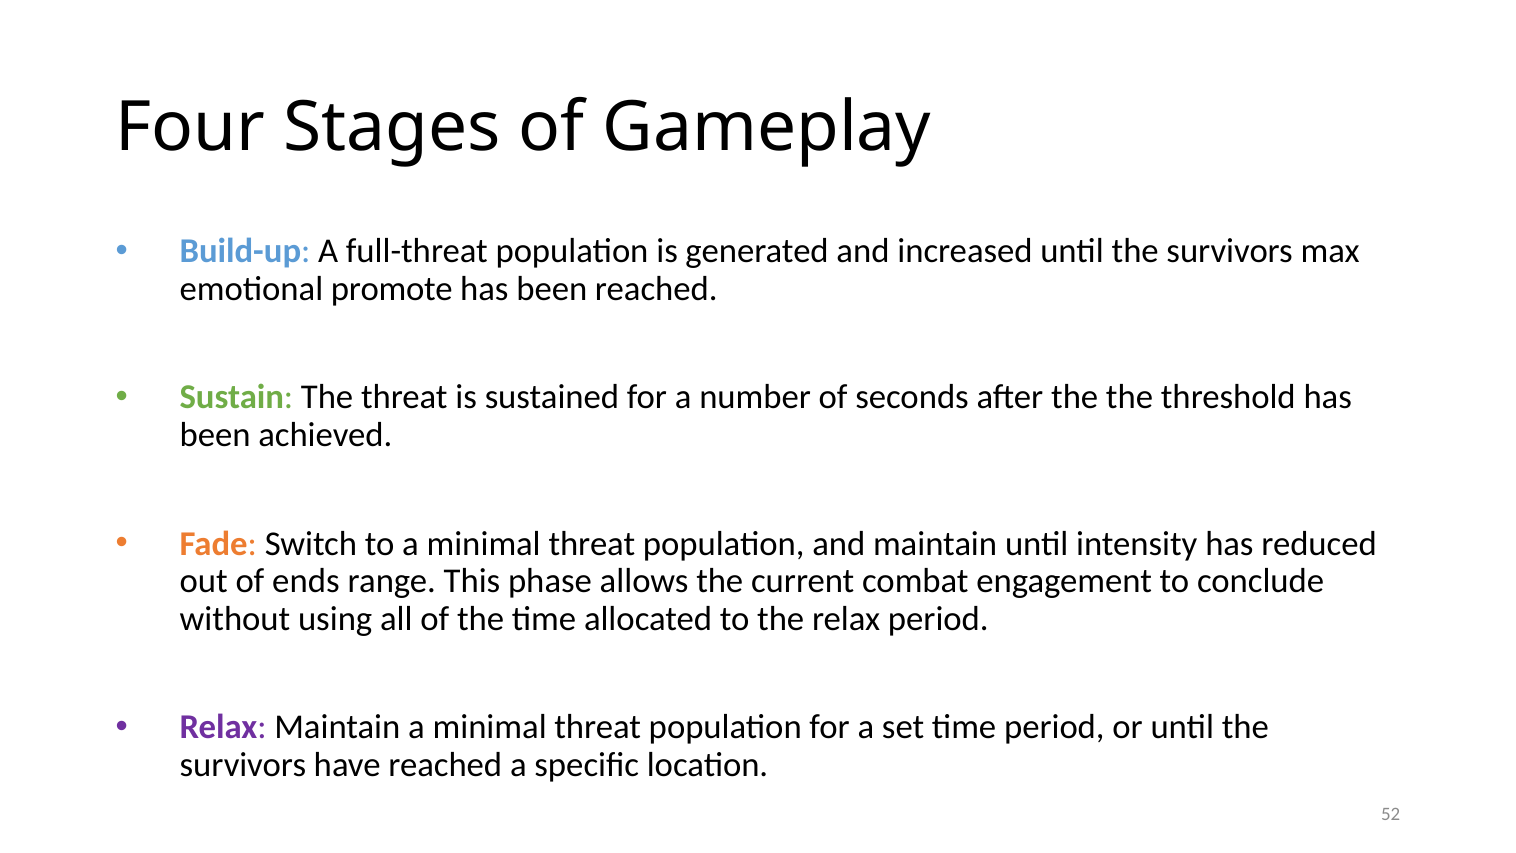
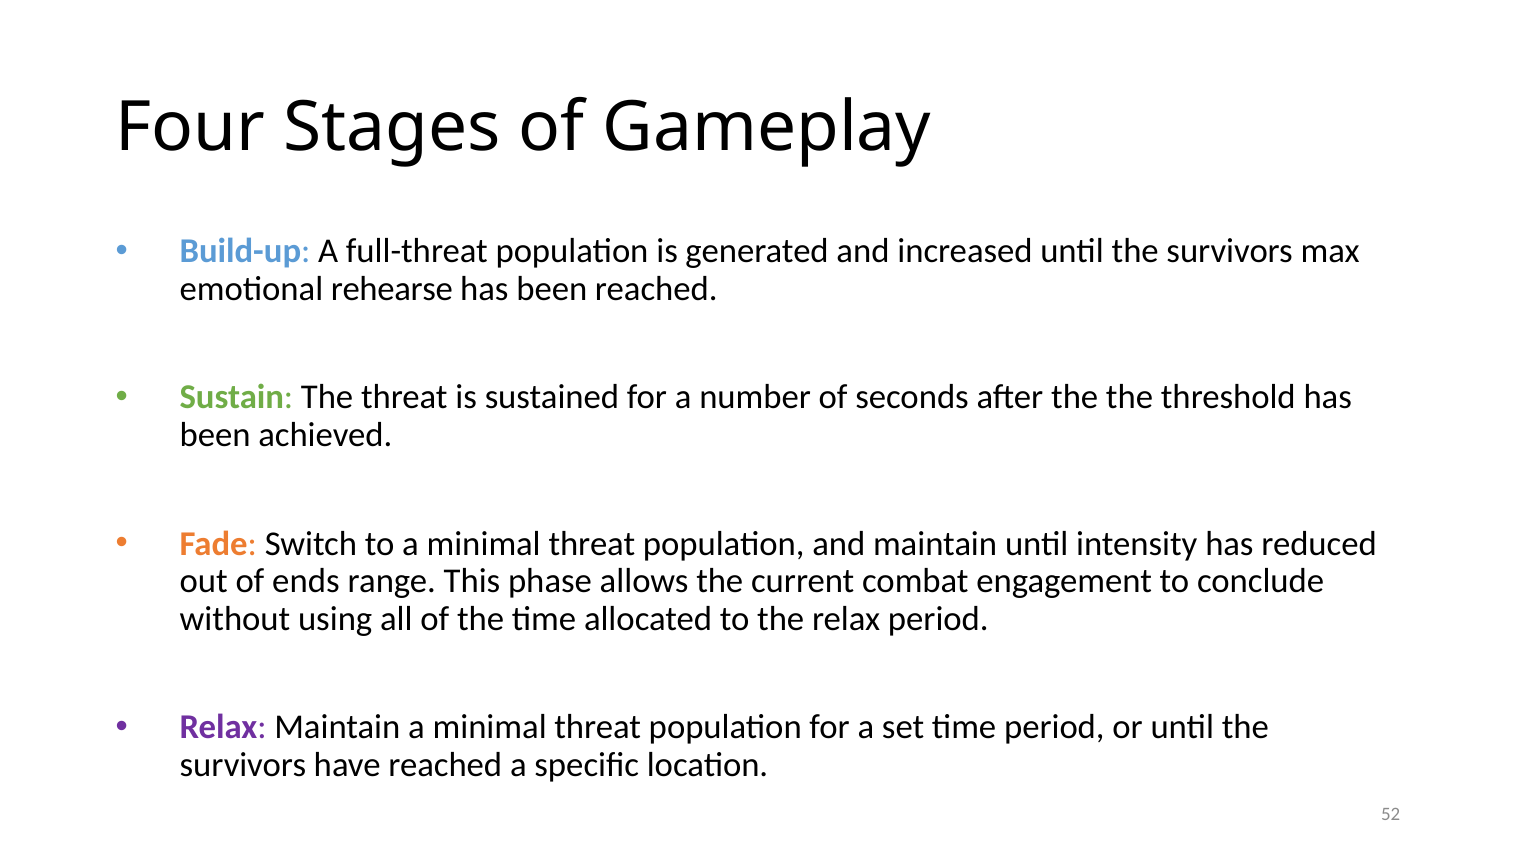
promote: promote -> rehearse
